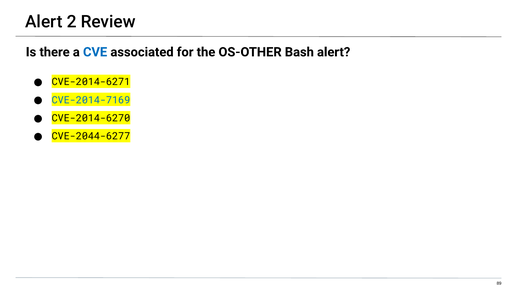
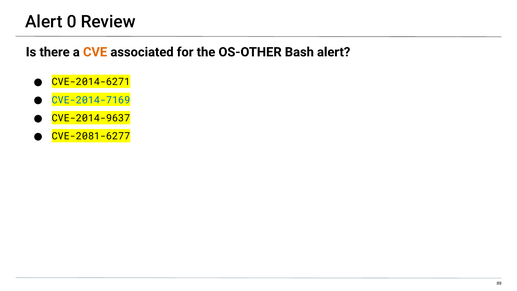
2: 2 -> 0
CVE colour: blue -> orange
CVE-2014-6270: CVE-2014-6270 -> CVE-2014-9637
CVE-2044-6277: CVE-2044-6277 -> CVE-2081-6277
